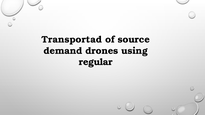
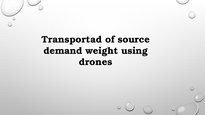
drones: drones -> weight
regular: regular -> drones
